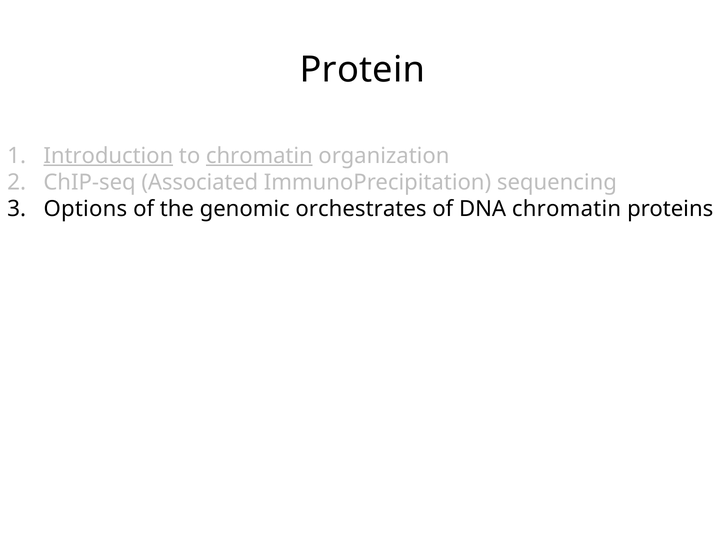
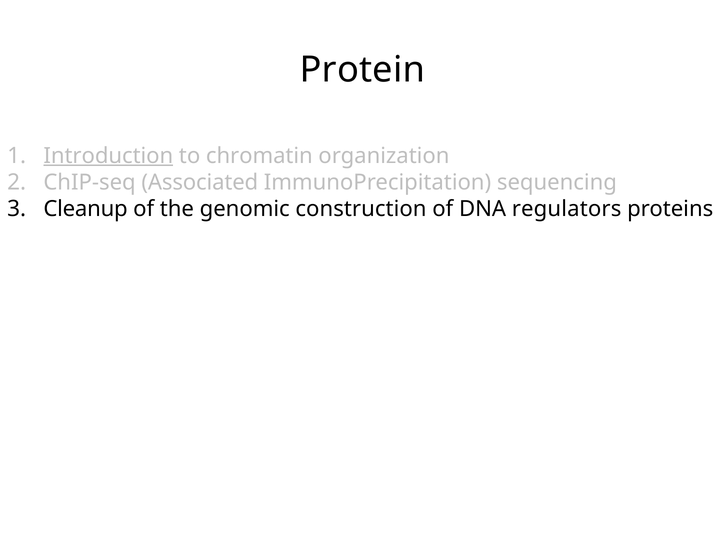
chromatin at (259, 156) underline: present -> none
Options: Options -> Cleanup
orchestrates: orchestrates -> construction
DNA chromatin: chromatin -> regulators
